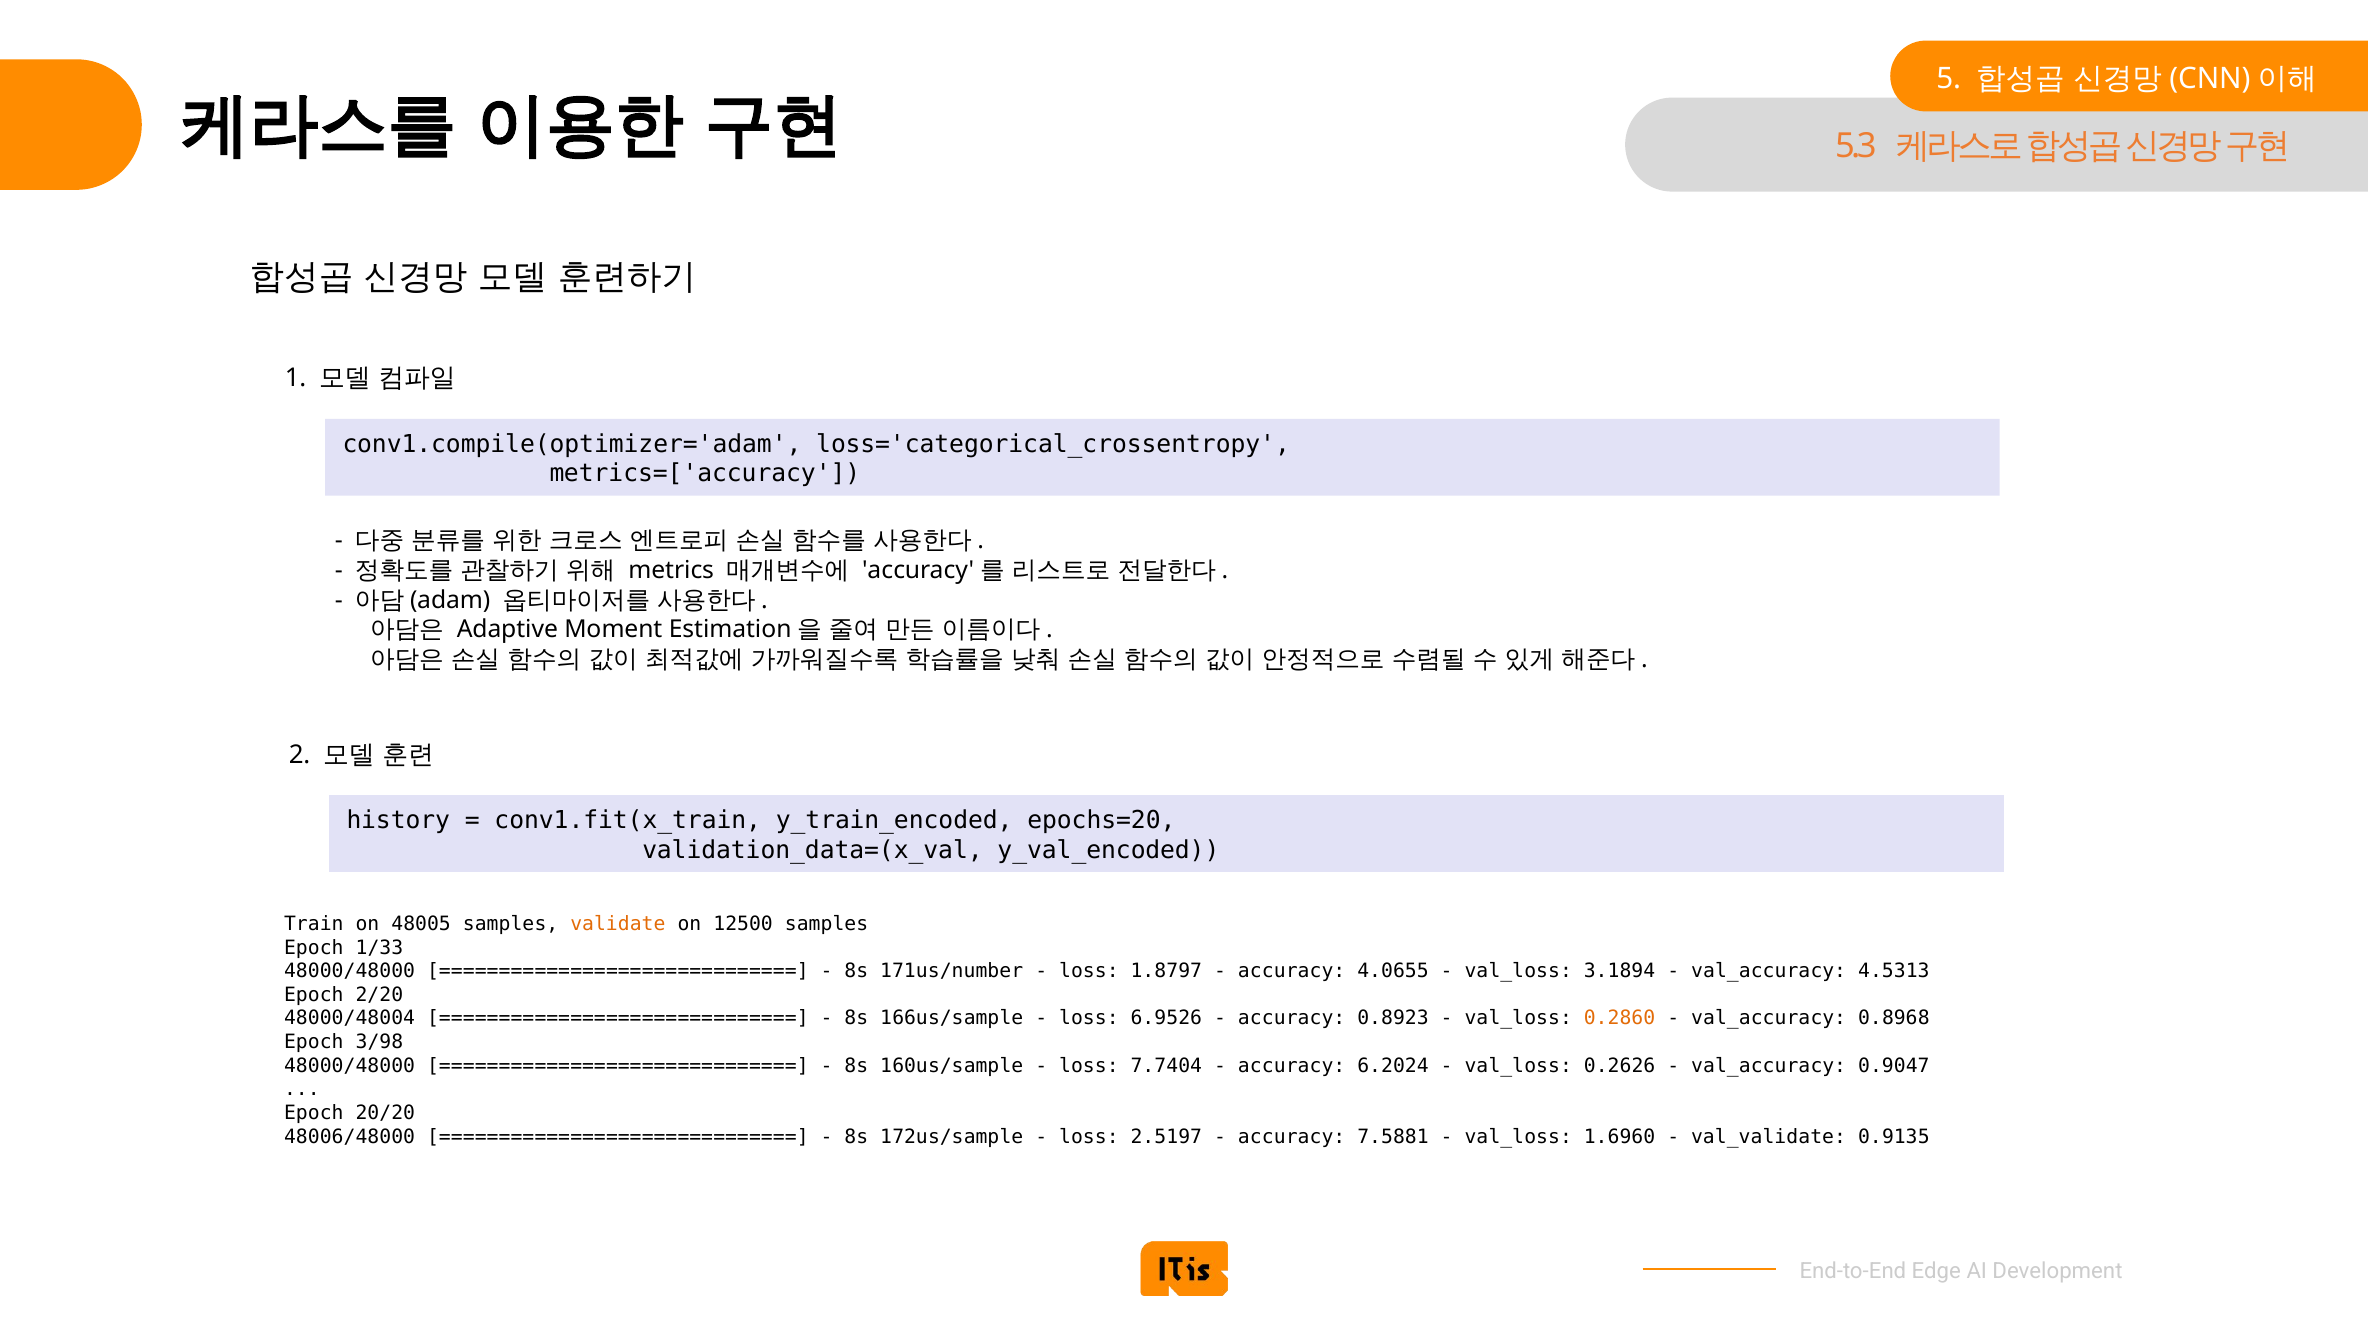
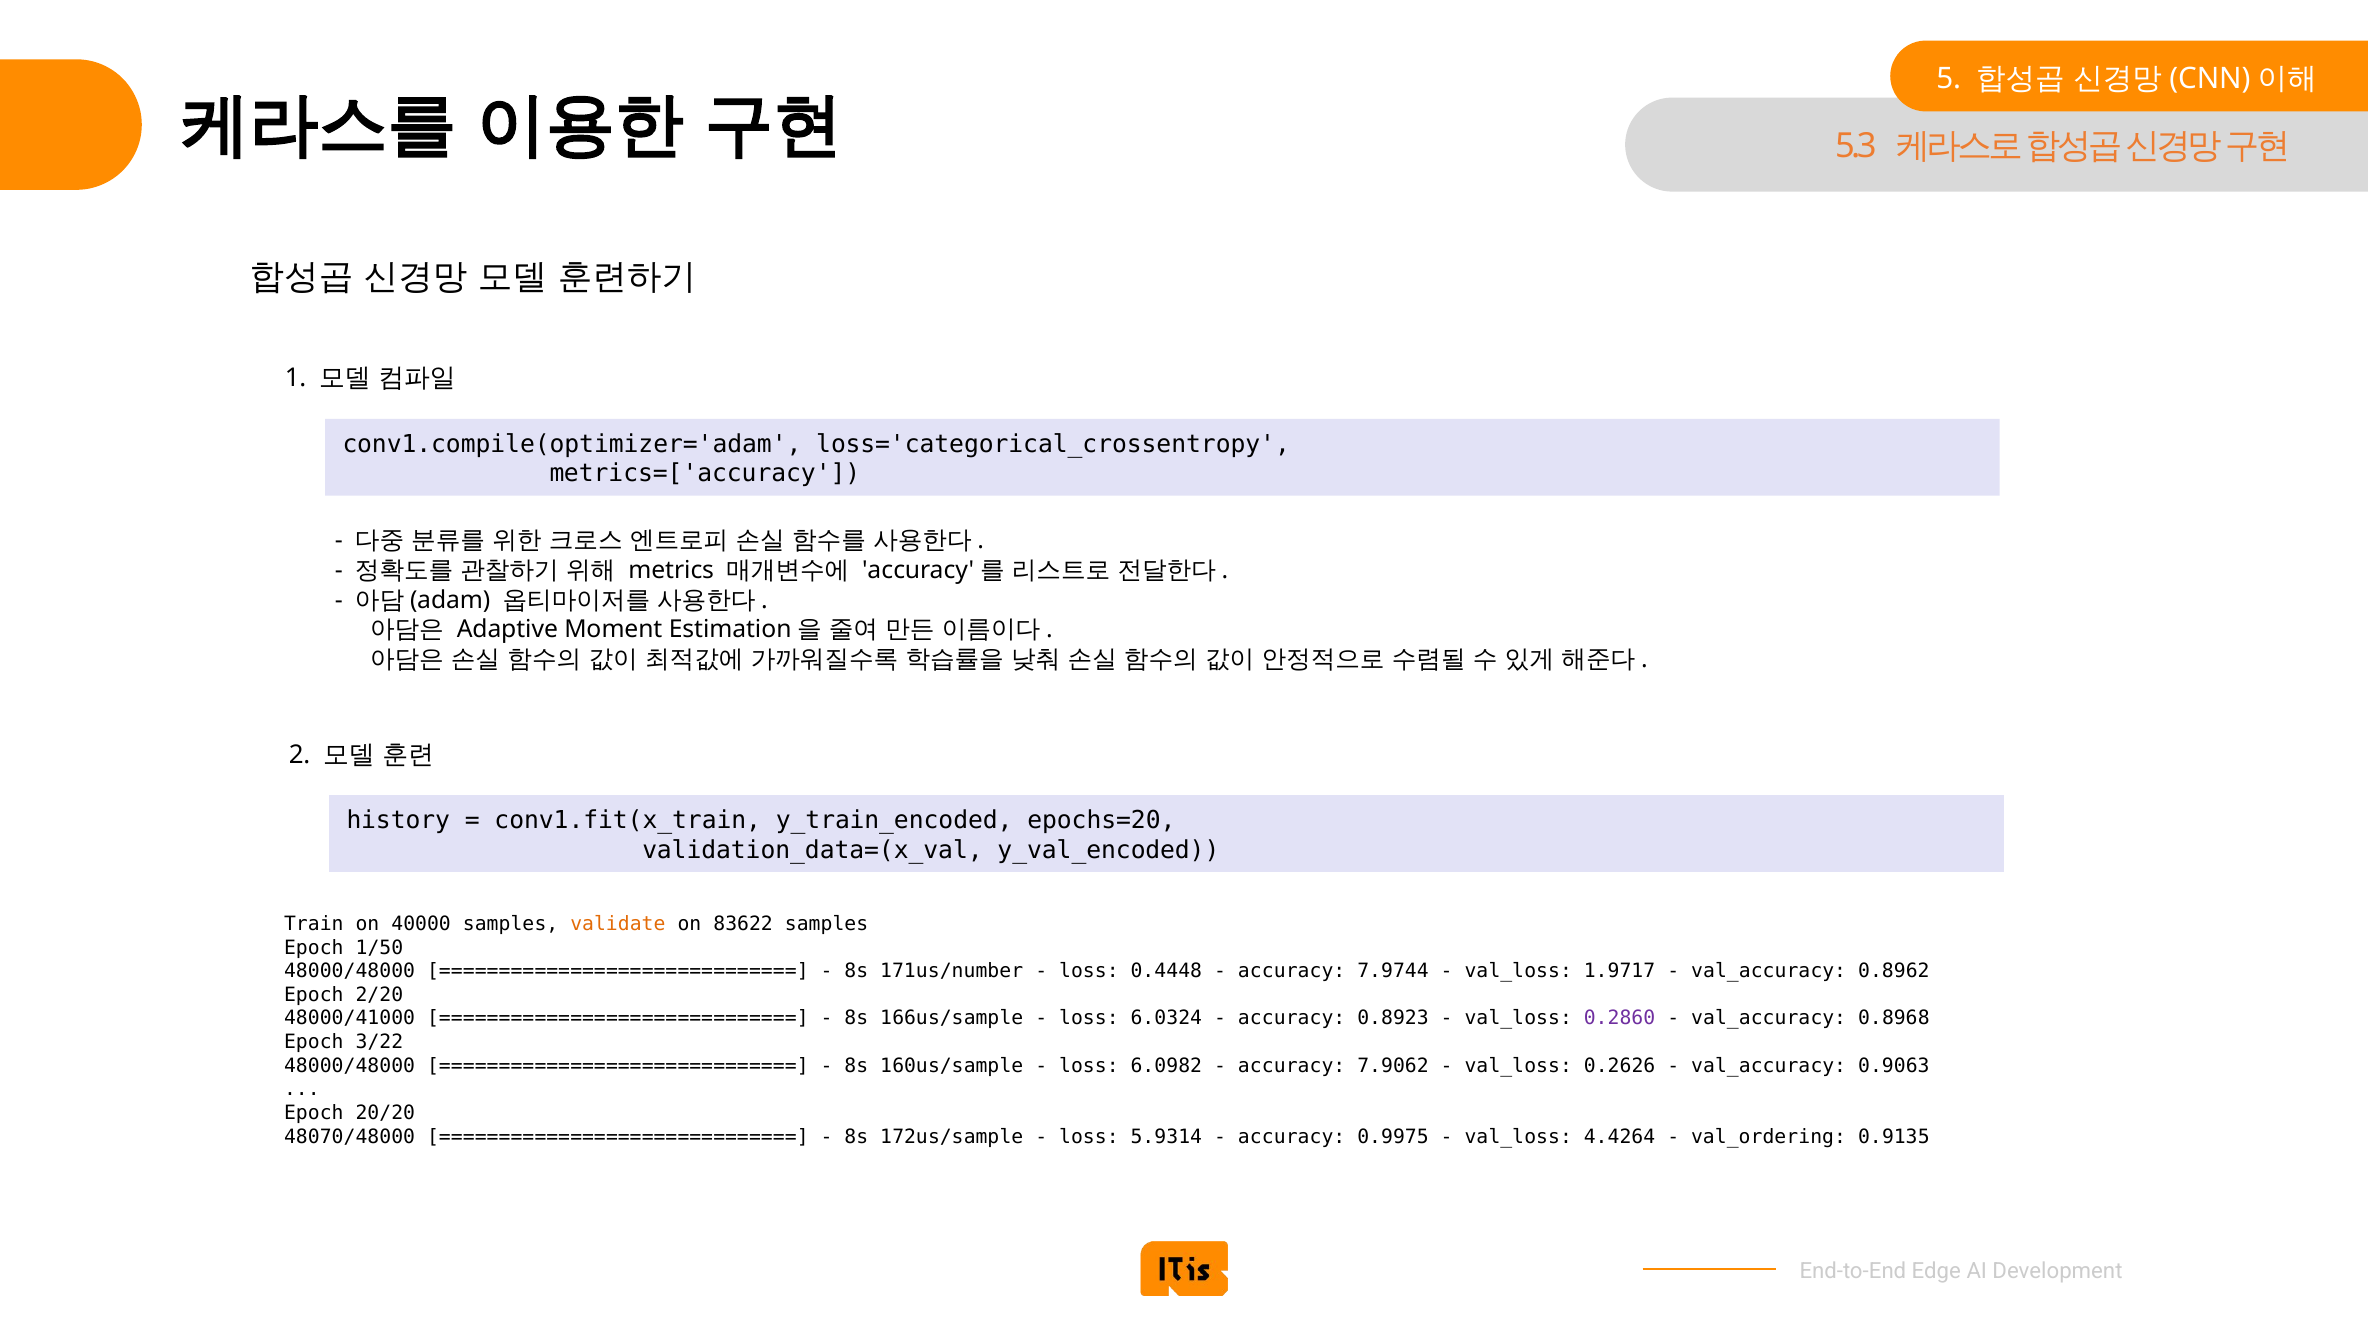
48005: 48005 -> 40000
12500: 12500 -> 83622
1/33: 1/33 -> 1/50
1.8797: 1.8797 -> 0.4448
4.0655: 4.0655 -> 7.9744
3.1894: 3.1894 -> 1.9717
4.5313: 4.5313 -> 0.8962
48000/48004: 48000/48004 -> 48000/41000
6.9526: 6.9526 -> 6.0324
0.2860 colour: orange -> purple
3/98: 3/98 -> 3/22
7.7404: 7.7404 -> 6.0982
6.2024: 6.2024 -> 7.9062
0.9047: 0.9047 -> 0.9063
48006/48000: 48006/48000 -> 48070/48000
2.5197: 2.5197 -> 5.9314
7.5881: 7.5881 -> 0.9975
1.6960: 1.6960 -> 4.4264
val_validate: val_validate -> val_ordering
